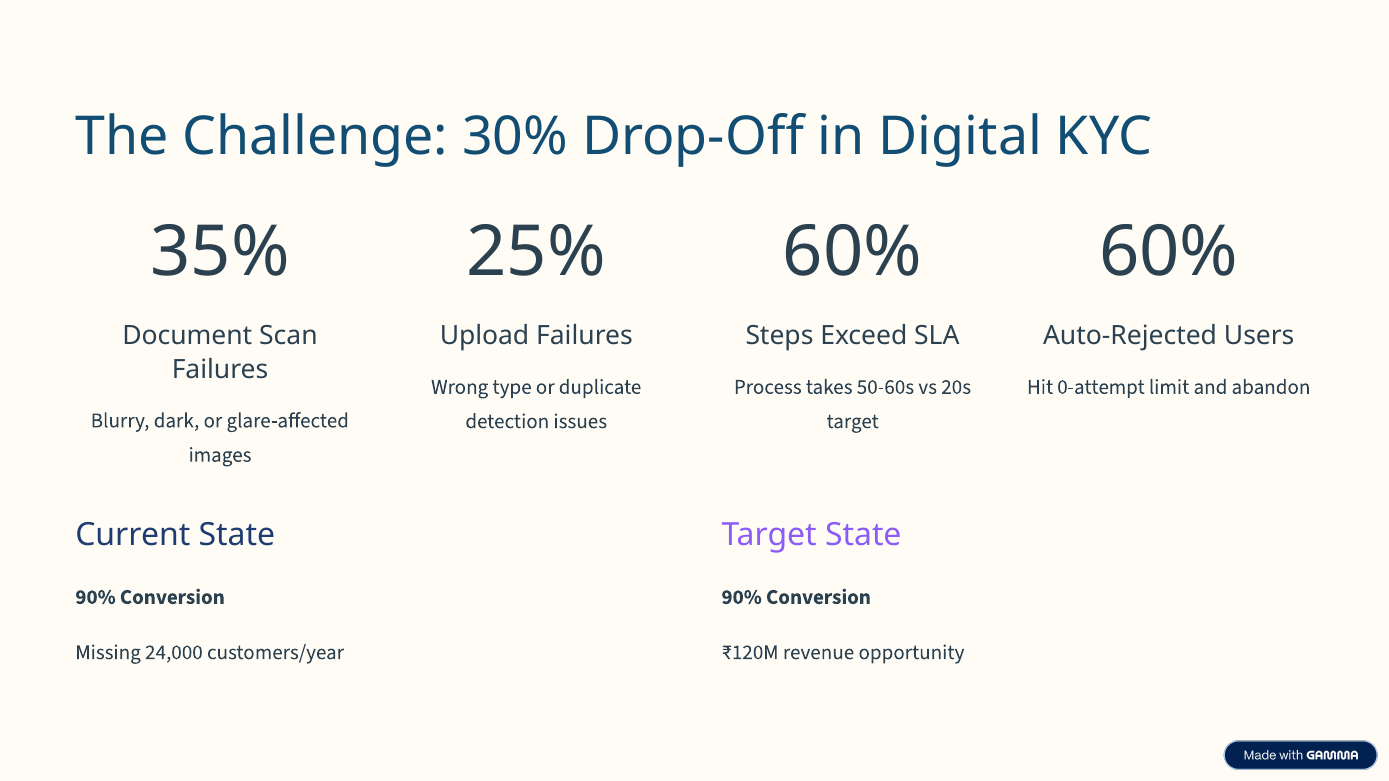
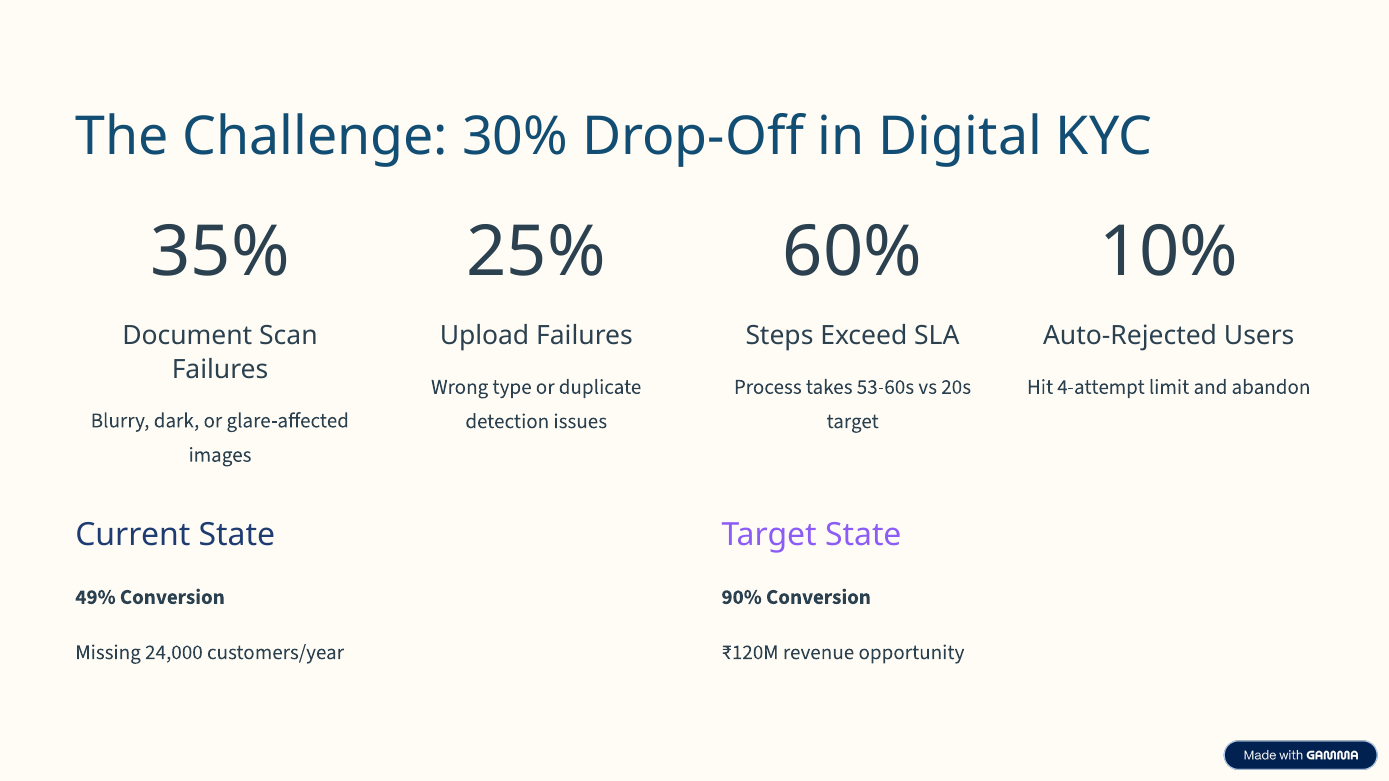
60% at (1169, 252): 60% -> 10%
50-60s: 50-60s -> 53-60s
0-attempt: 0-attempt -> 4-attempt
90% at (96, 597): 90% -> 49%
